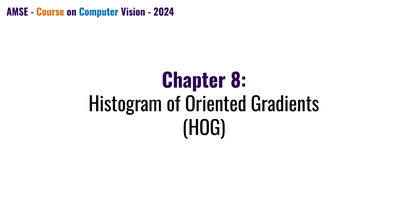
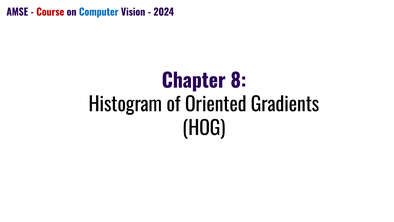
Course colour: orange -> red
